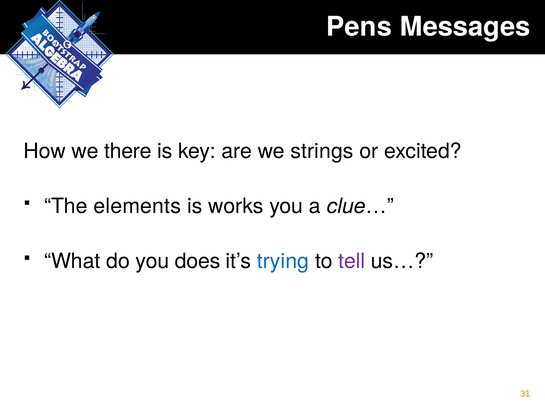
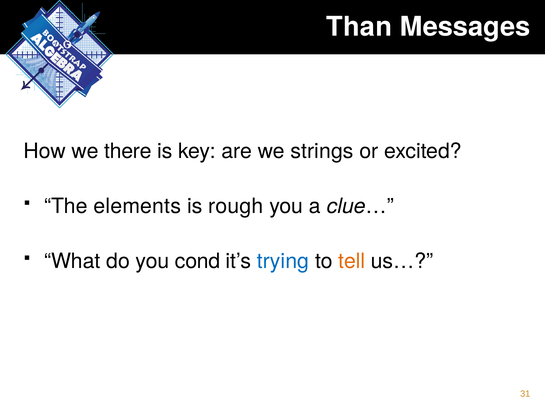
Pens: Pens -> Than
works: works -> rough
does: does -> cond
tell colour: purple -> orange
